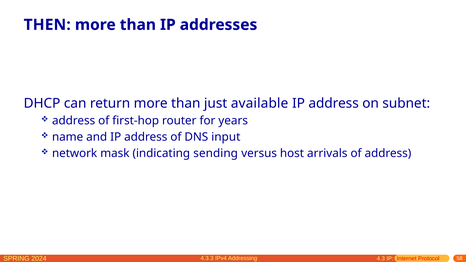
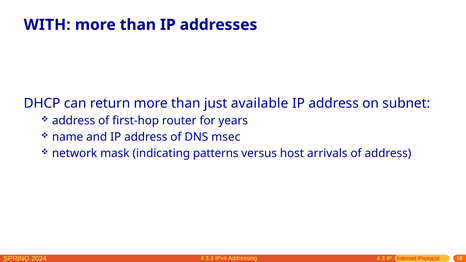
THEN: THEN -> WITH
input: input -> msec
sending: sending -> patterns
